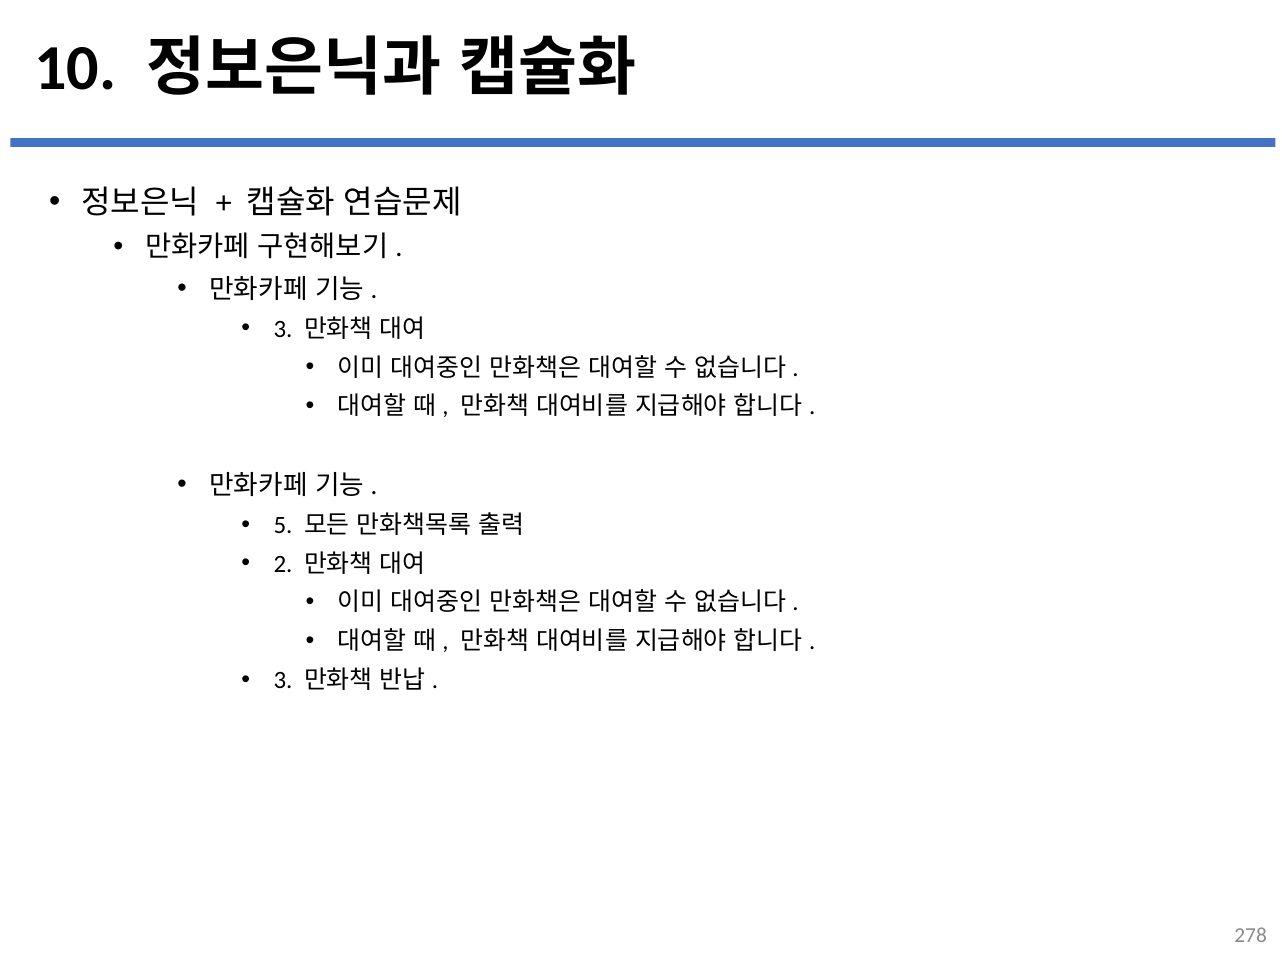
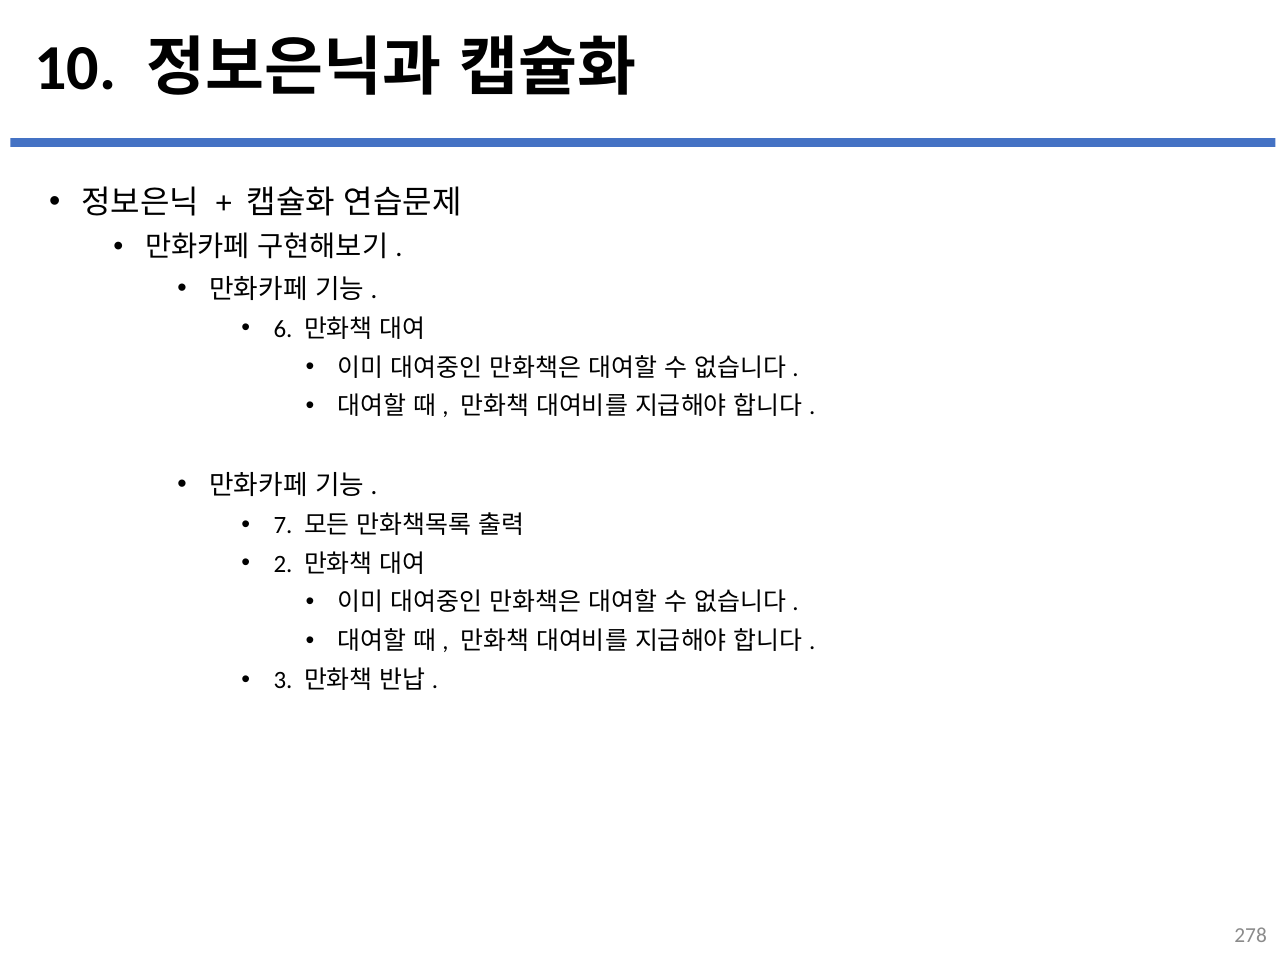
3 at (283, 329): 3 -> 6
5: 5 -> 7
